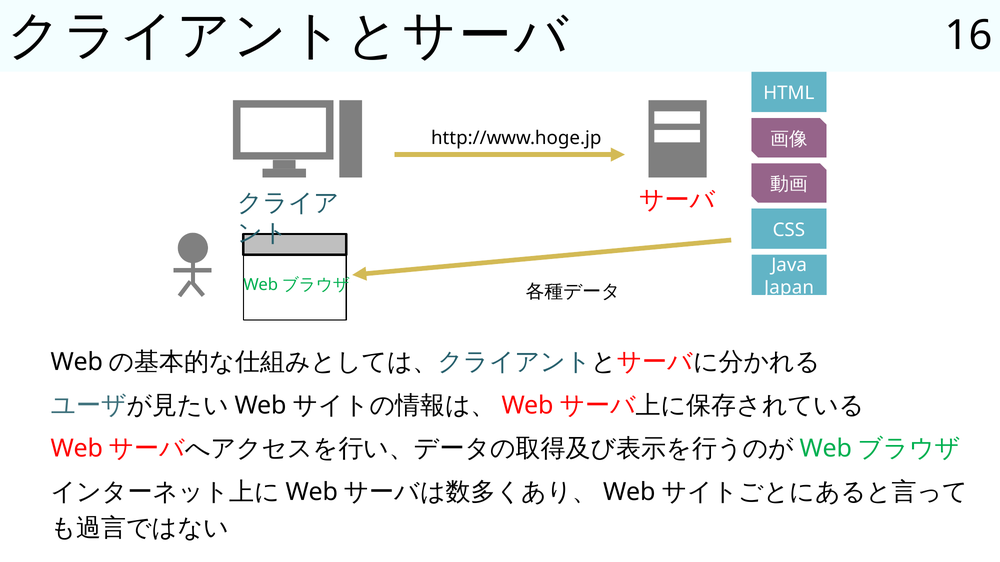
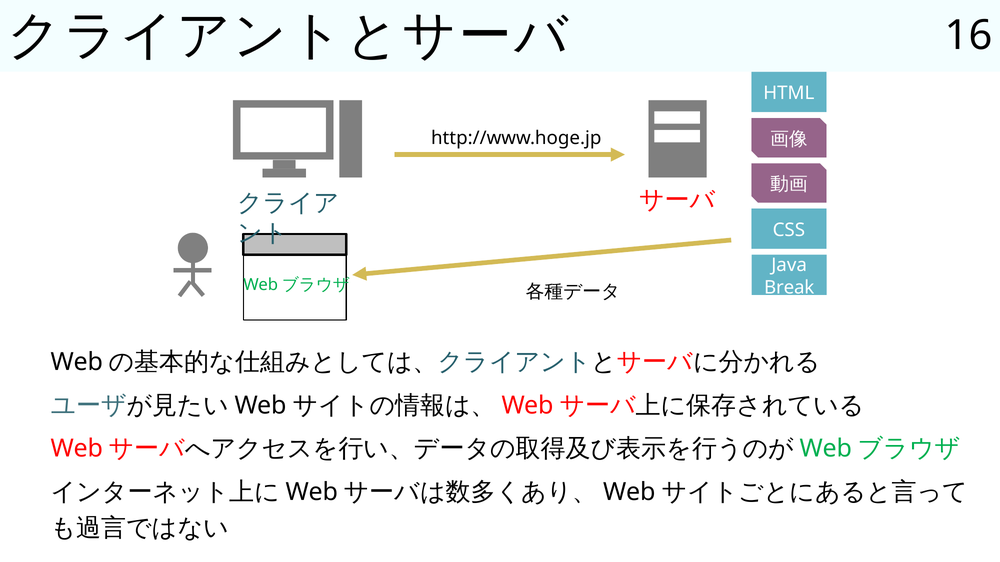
Japan: Japan -> Break
